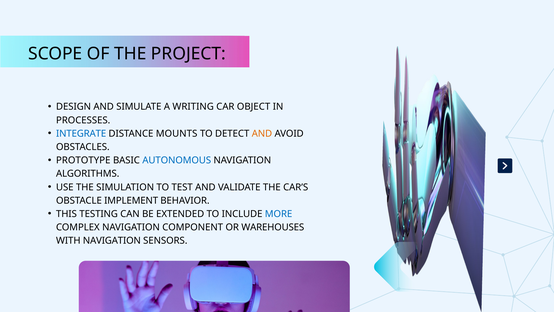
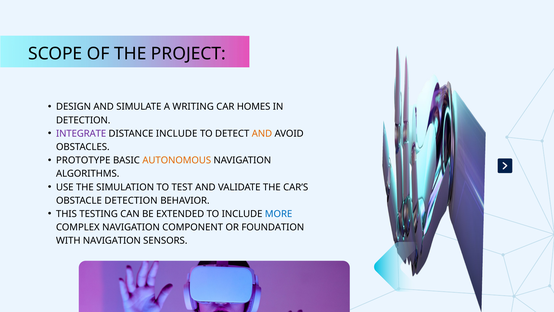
OBJECT: OBJECT -> HOMES
PROCESSES at (83, 120): PROCESSES -> DETECTION
INTEGRATE colour: blue -> purple
DISTANCE MOUNTS: MOUNTS -> INCLUDE
AUTONOMOUS colour: blue -> orange
OBSTACLE IMPLEMENT: IMPLEMENT -> DETECTION
WAREHOUSES: WAREHOUSES -> FOUNDATION
